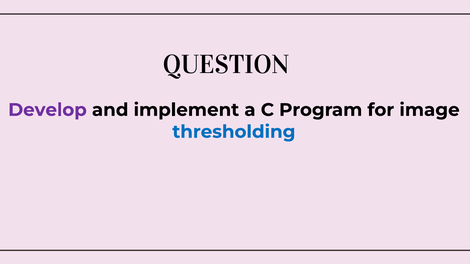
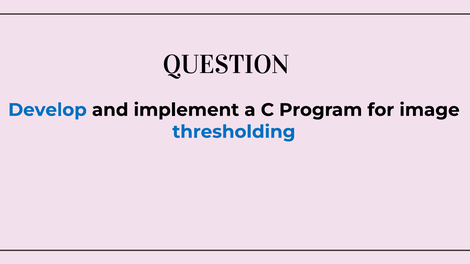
Develop colour: purple -> blue
